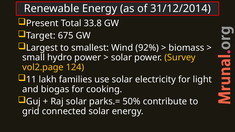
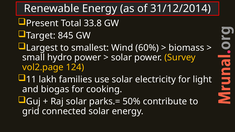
675: 675 -> 845
92%: 92% -> 60%
